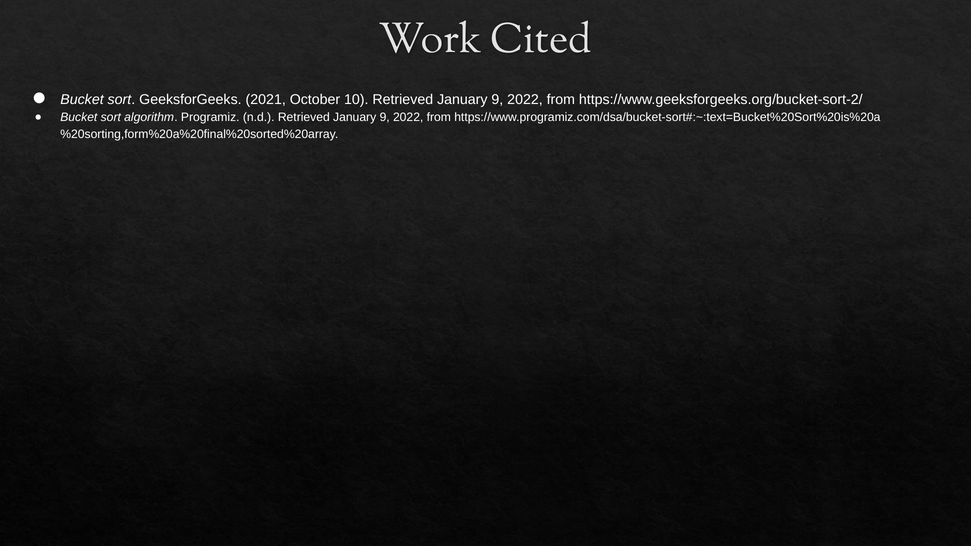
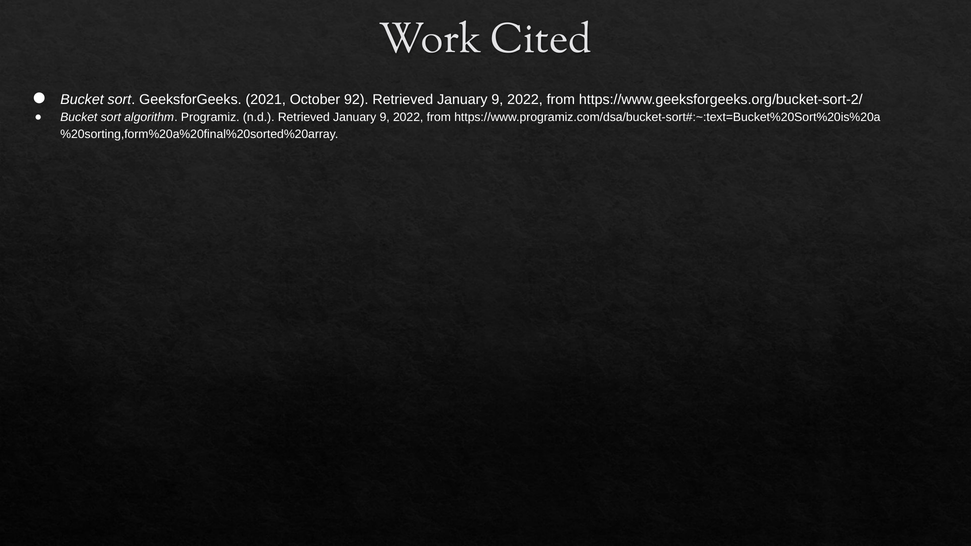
10: 10 -> 92
